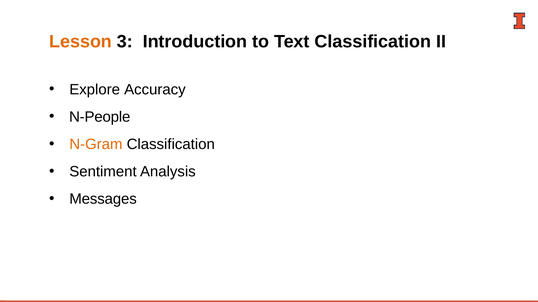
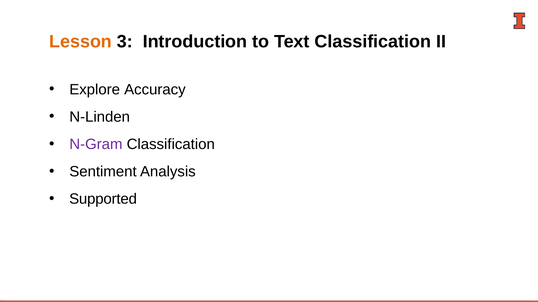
N-People: N-People -> N-Linden
N-Gram colour: orange -> purple
Messages: Messages -> Supported
